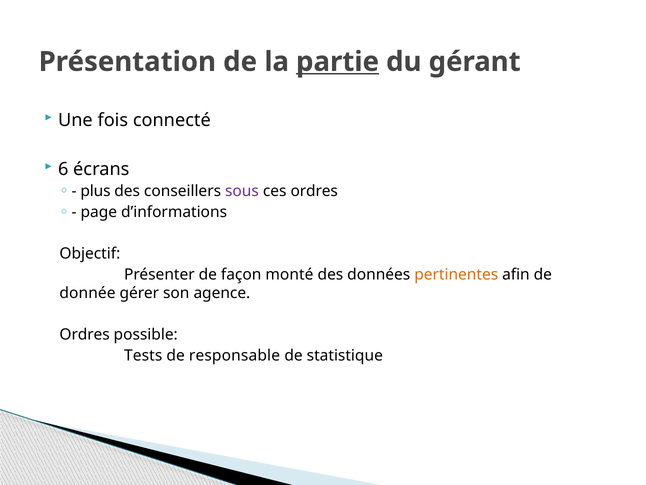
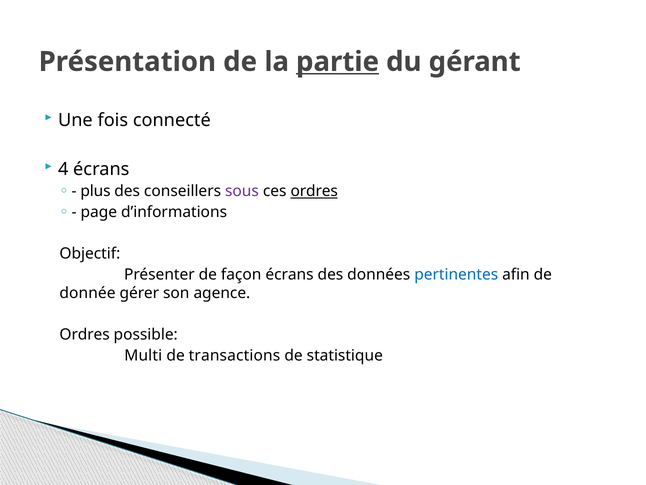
6: 6 -> 4
ordres at (314, 191) underline: none -> present
façon monté: monté -> écrans
pertinentes colour: orange -> blue
Tests: Tests -> Multi
responsable: responsable -> transactions
